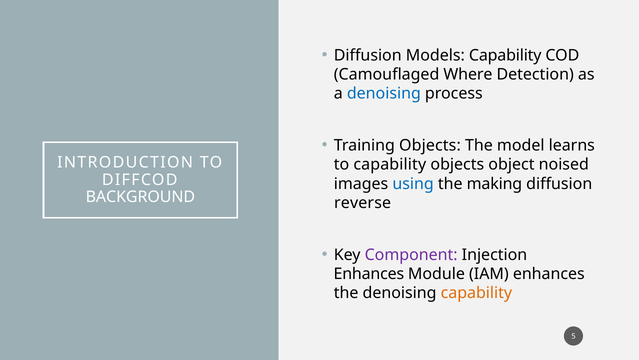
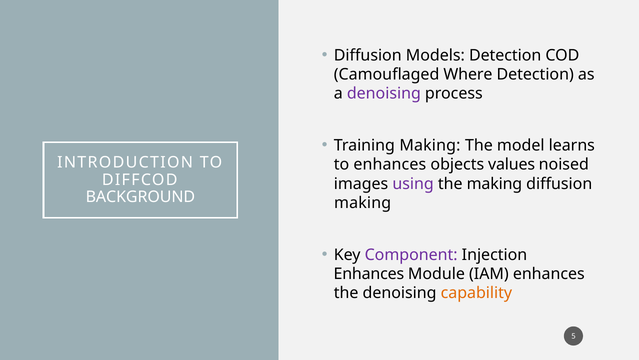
Models Capability: Capability -> Detection
denoising at (384, 94) colour: blue -> purple
Training Objects: Objects -> Making
to capability: capability -> enhances
object: object -> values
using colour: blue -> purple
reverse at (363, 203): reverse -> making
